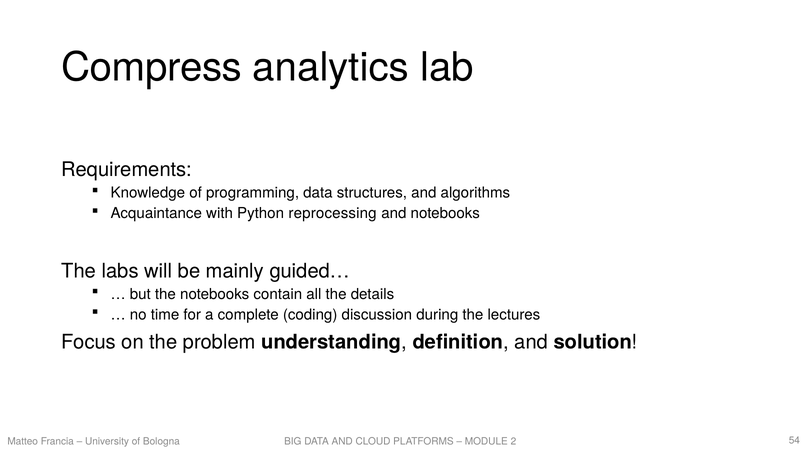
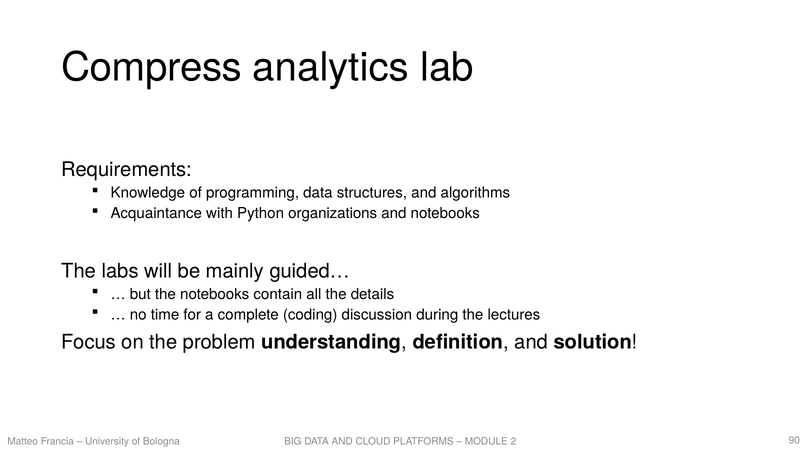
reprocessing: reprocessing -> organizations
54: 54 -> 90
